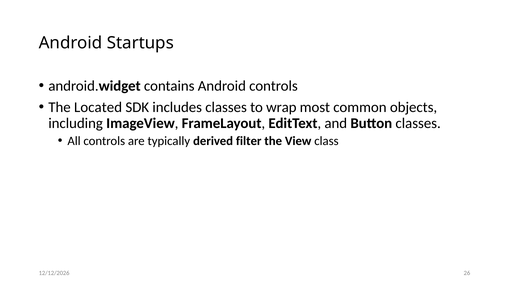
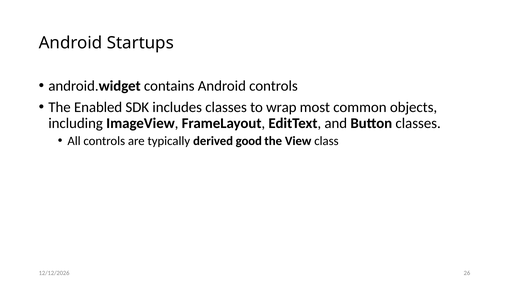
Located: Located -> Enabled
filter: filter -> good
